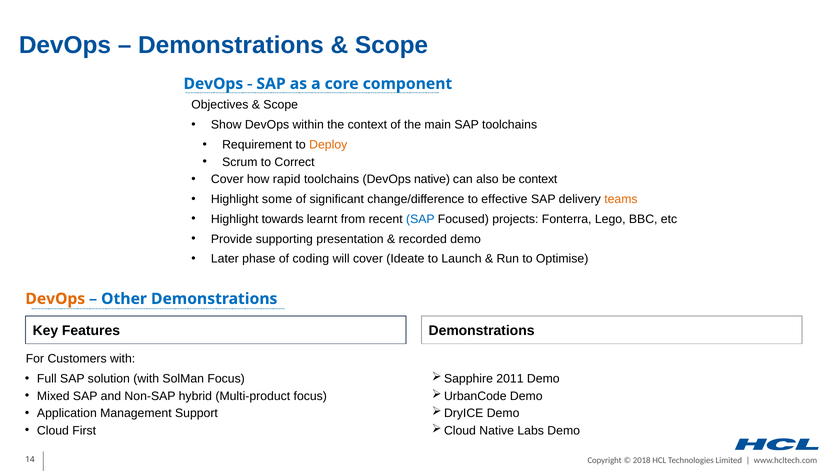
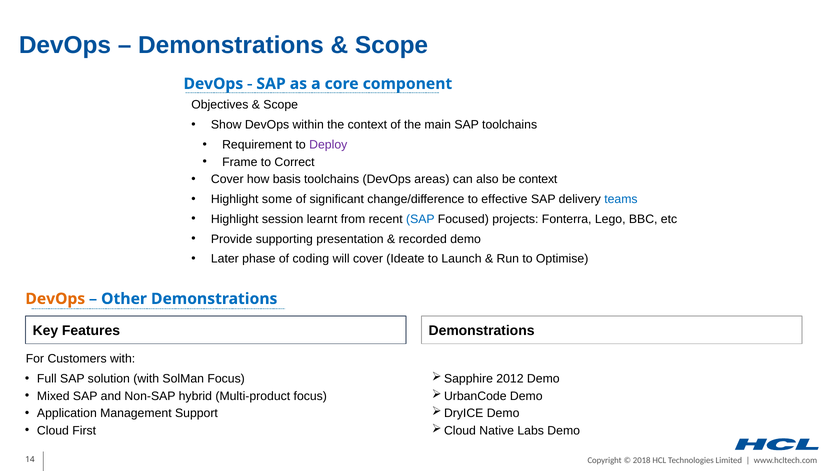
Deploy colour: orange -> purple
Scrum: Scrum -> Frame
rapid: rapid -> basis
DevOps native: native -> areas
teams colour: orange -> blue
towards: towards -> session
2011: 2011 -> 2012
